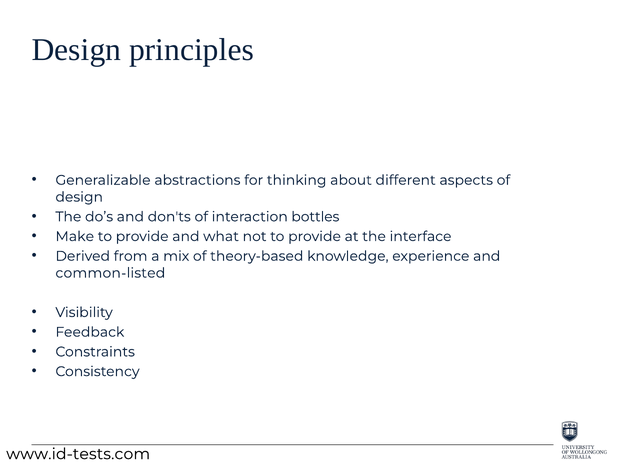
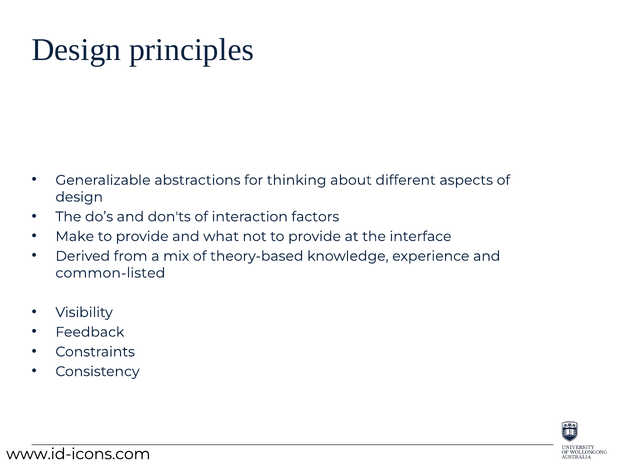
bottles: bottles -> factors
www.id-tests.com: www.id-tests.com -> www.id-icons.com
